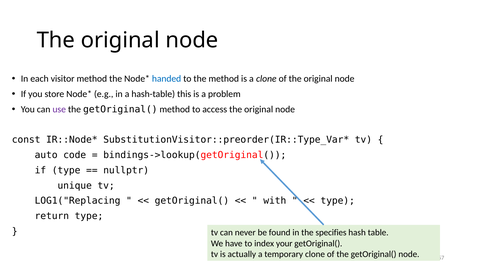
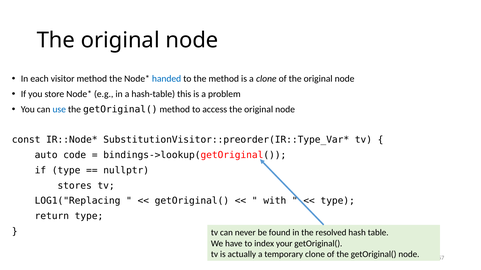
use colour: purple -> blue
unique: unique -> stores
specifies: specifies -> resolved
